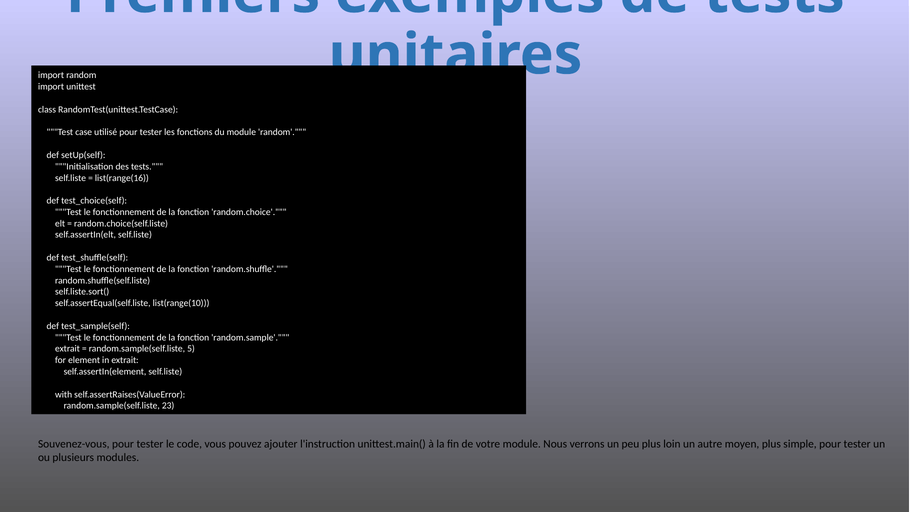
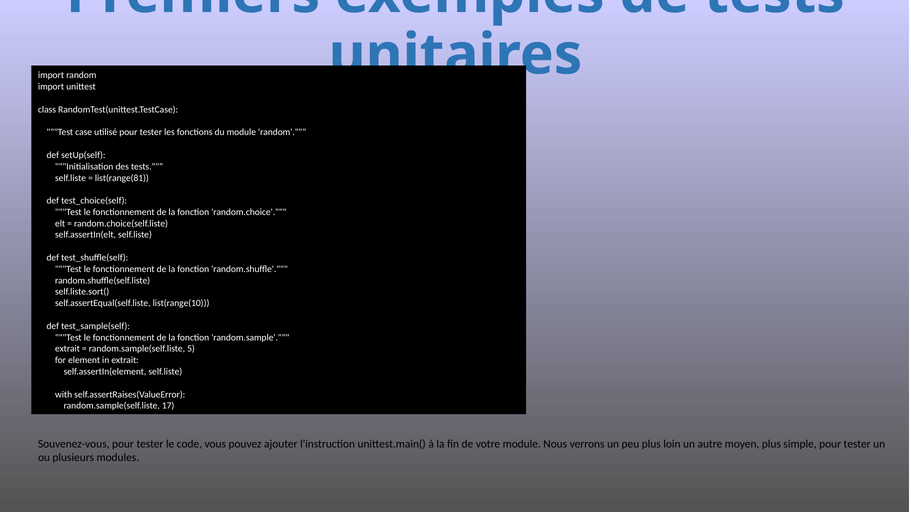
list(range(16: list(range(16 -> list(range(81
23: 23 -> 17
